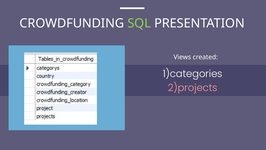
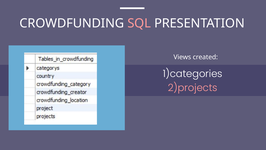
SQL colour: light green -> pink
